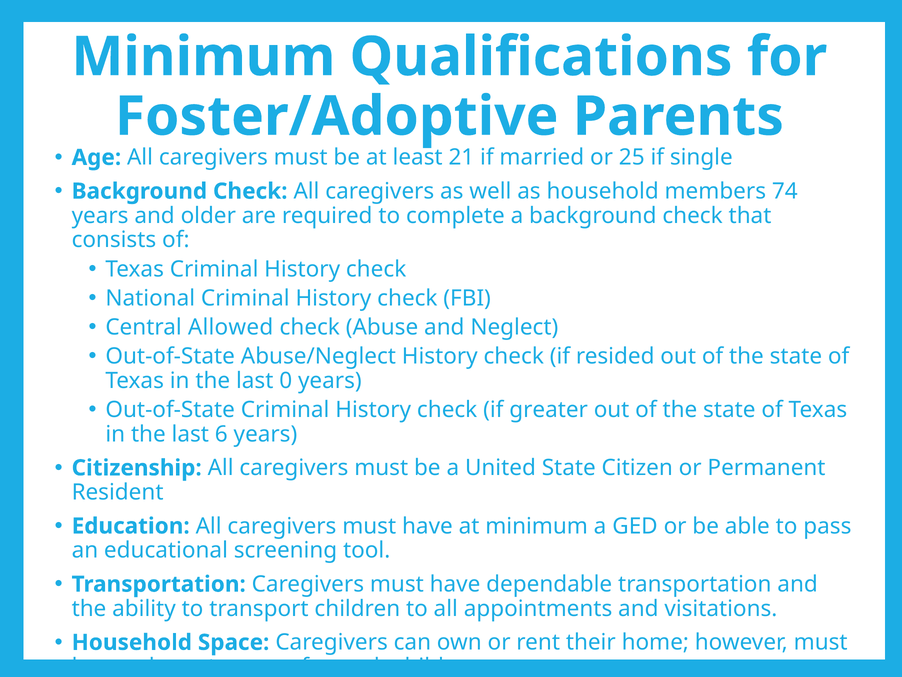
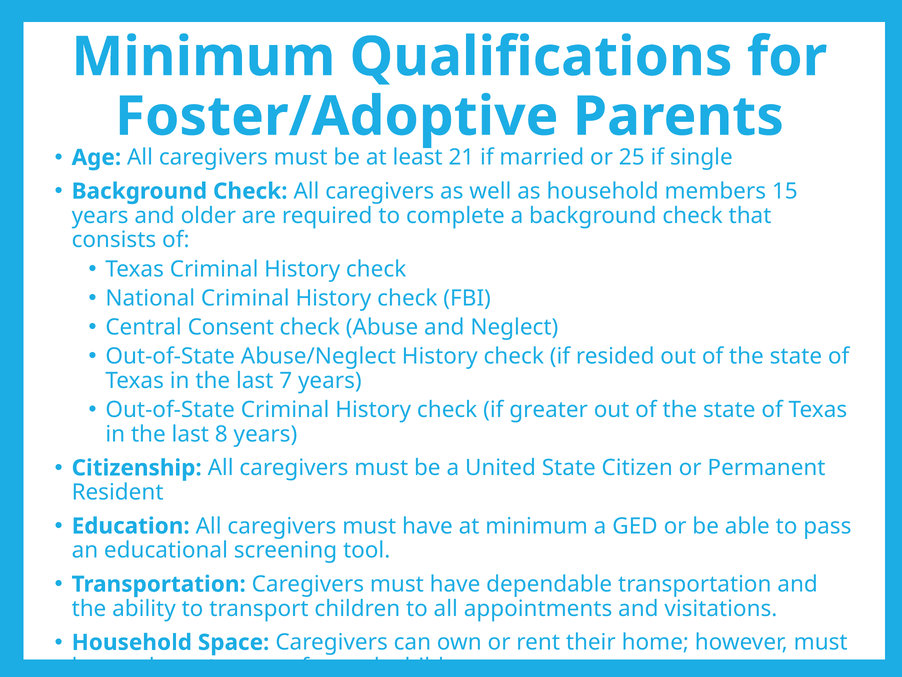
74: 74 -> 15
Allowed: Allowed -> Consent
0: 0 -> 7
6: 6 -> 8
